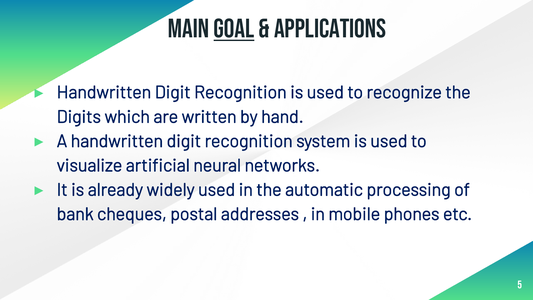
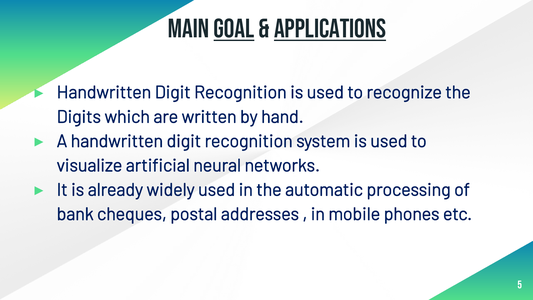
APPLICATIONS underline: none -> present
